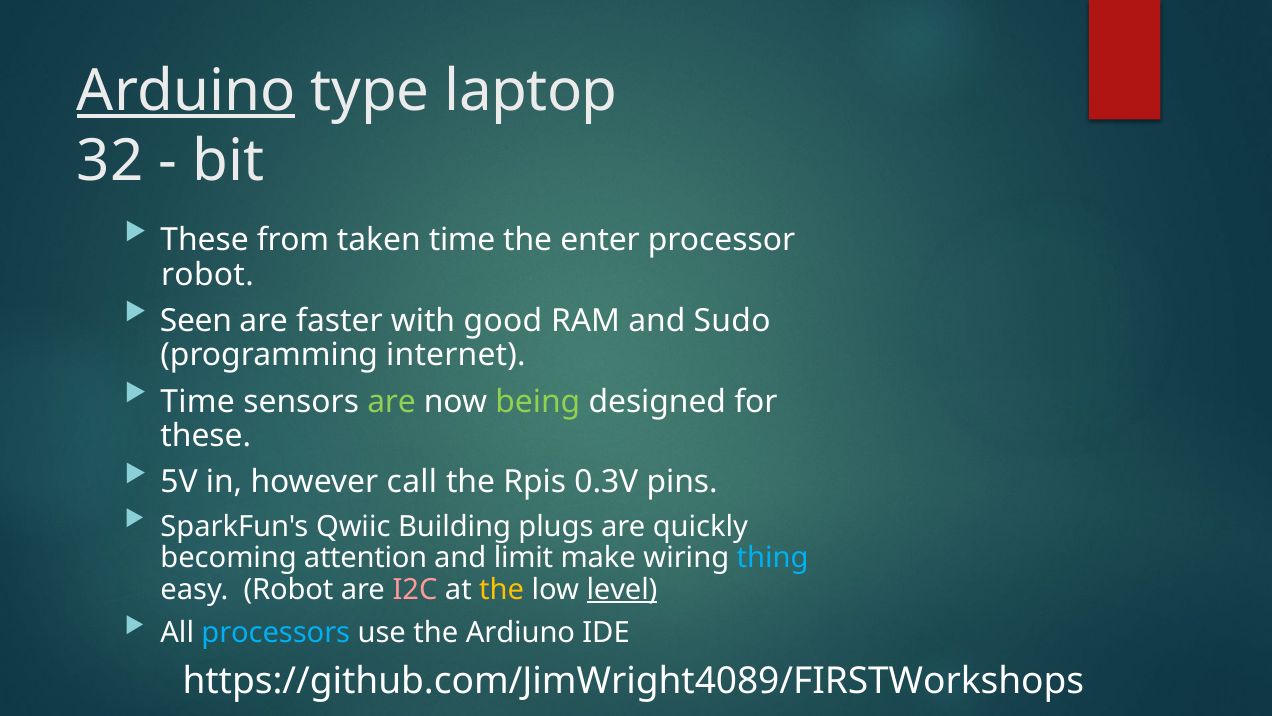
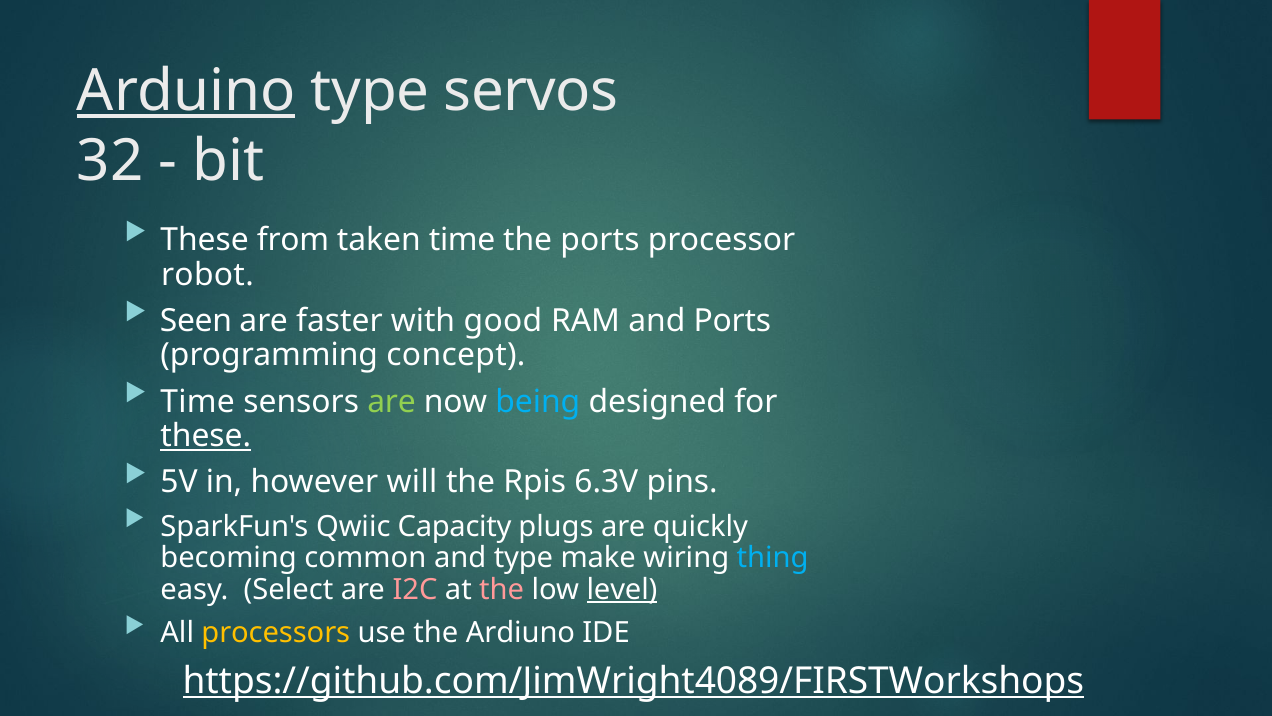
laptop: laptop -> servos
the enter: enter -> ports
and Sudo: Sudo -> Ports
internet: internet -> concept
being colour: light green -> light blue
these at (206, 436) underline: none -> present
call: call -> will
0.3V: 0.3V -> 6.3V
Building: Building -> Capacity
attention: attention -> common
and limit: limit -> type
easy Robot: Robot -> Select
the at (502, 589) colour: yellow -> pink
processors colour: light blue -> yellow
https://github.com/JimWright4089/FIRSTWorkshops underline: none -> present
